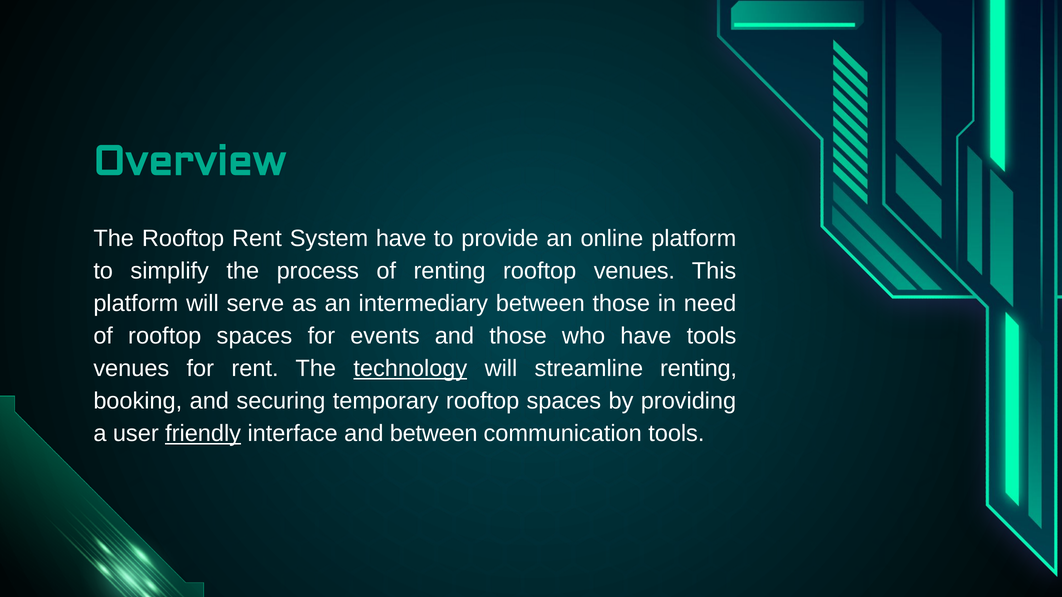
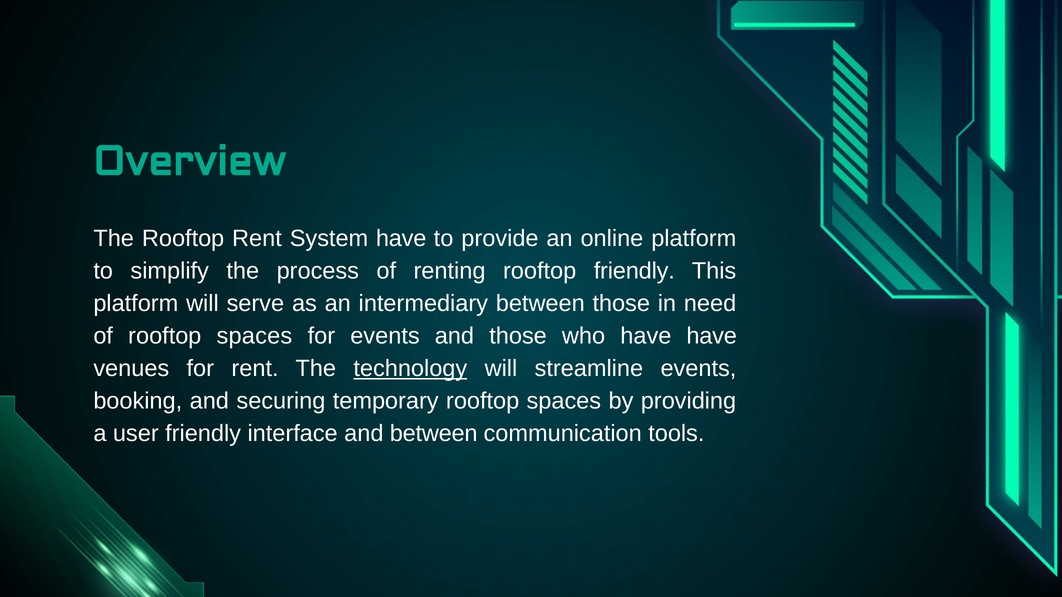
rooftop venues: venues -> friendly
have tools: tools -> have
streamline renting: renting -> events
friendly at (203, 434) underline: present -> none
